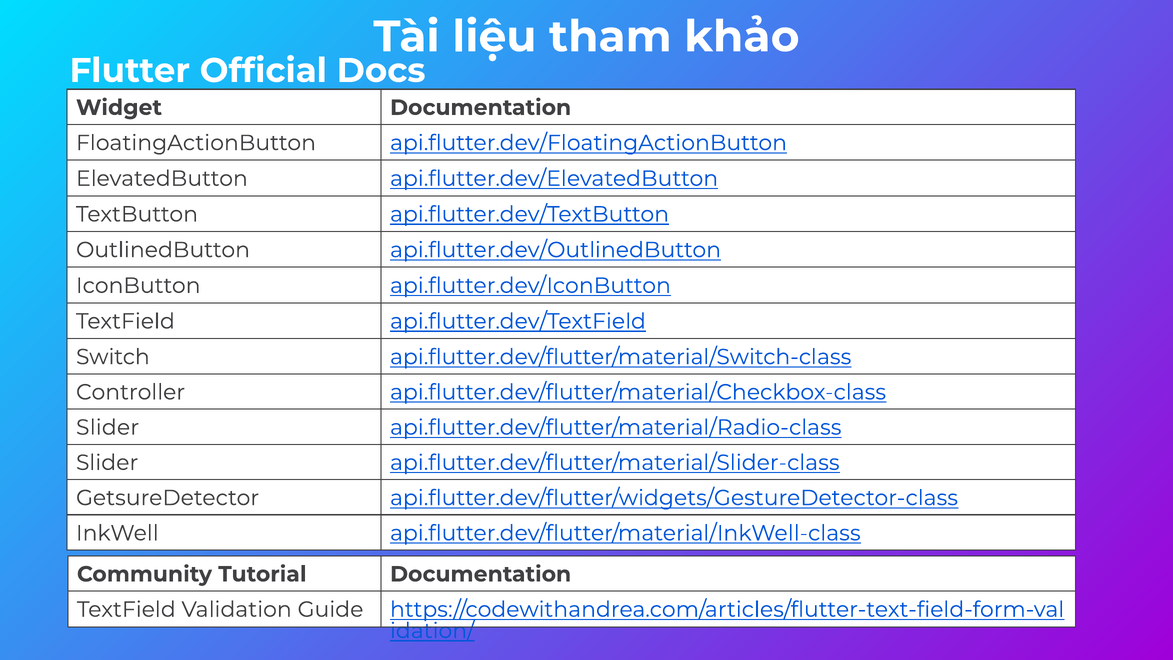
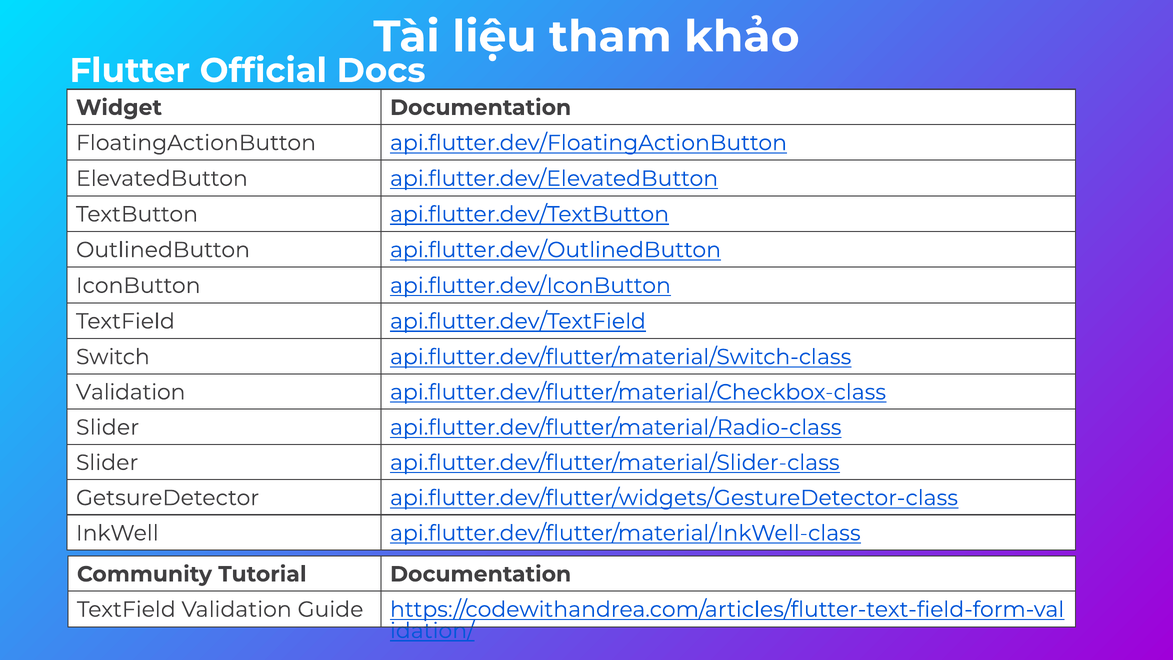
Controller at (131, 392): Controller -> Validation
